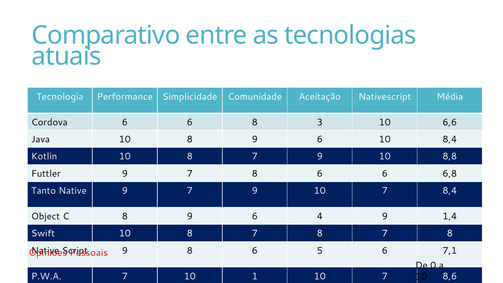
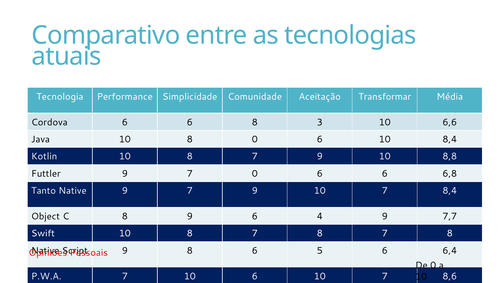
Nativescript: Nativescript -> Transformar
10 8 9: 9 -> 0
9 7 8: 8 -> 0
1,4: 1,4 -> 7,7
7,1: 7,1 -> 6,4
10 1: 1 -> 6
